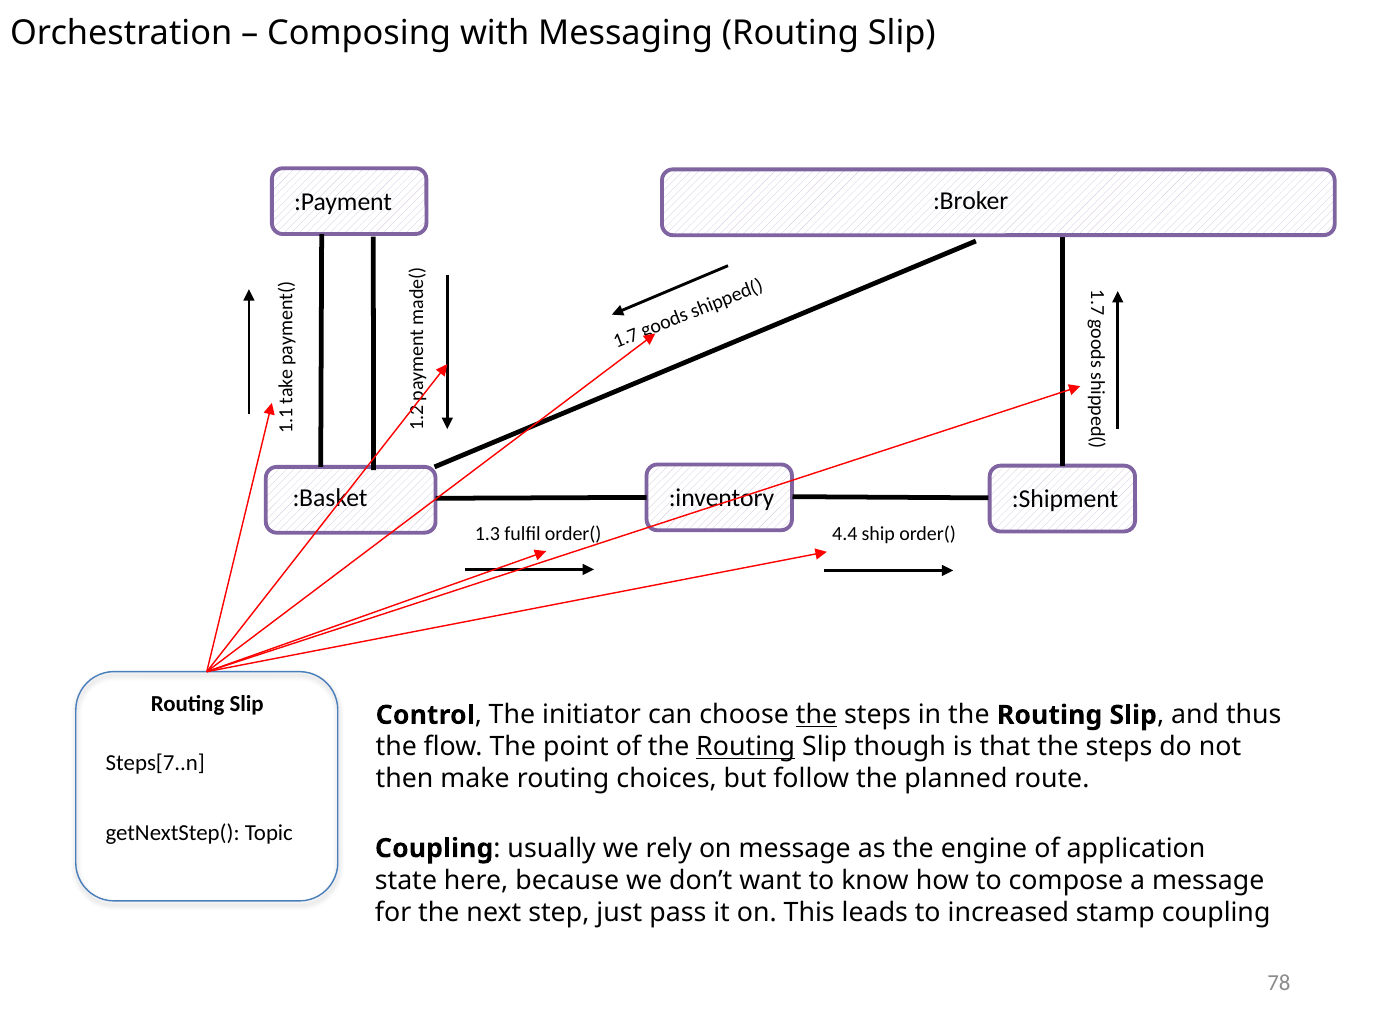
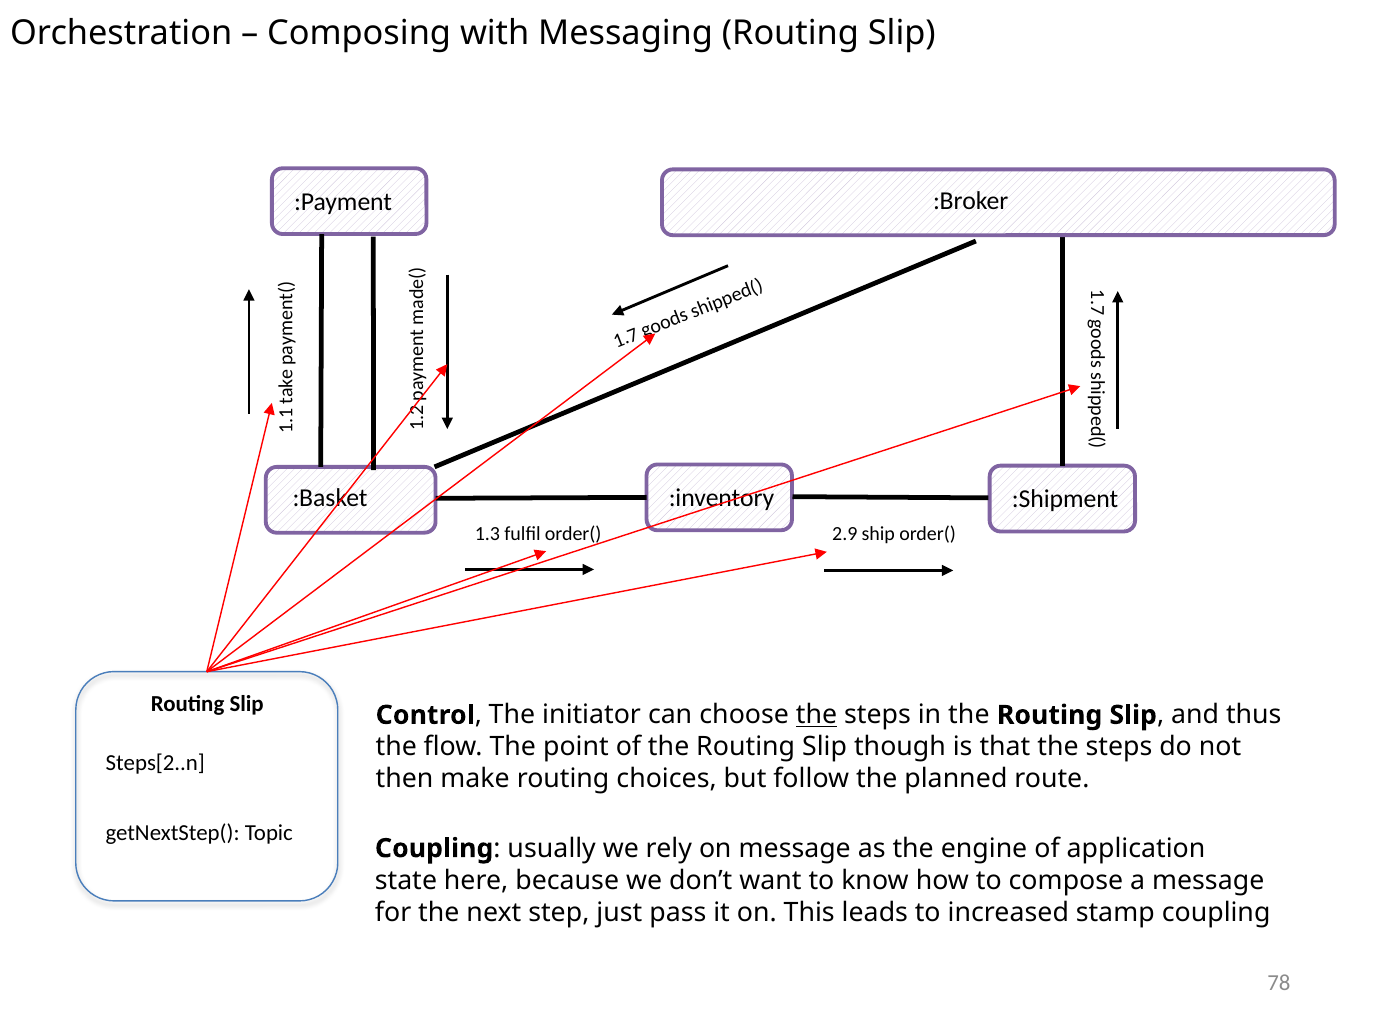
4.4: 4.4 -> 2.9
Routing at (746, 747) underline: present -> none
Steps[7..n: Steps[7..n -> Steps[2..n
